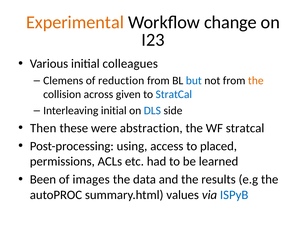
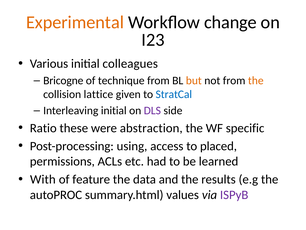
Clemens: Clemens -> Bricogne
reduction: reduction -> technique
but colour: blue -> orange
across: across -> lattice
DLS colour: blue -> purple
Then: Then -> Ratio
WF stratcal: stratcal -> specific
Been: Been -> With
images: images -> feature
ISPyB colour: blue -> purple
